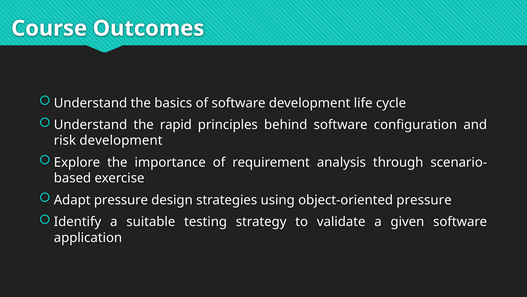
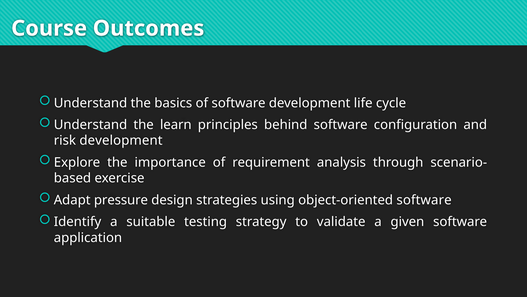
rapid: rapid -> learn
object-oriented pressure: pressure -> software
